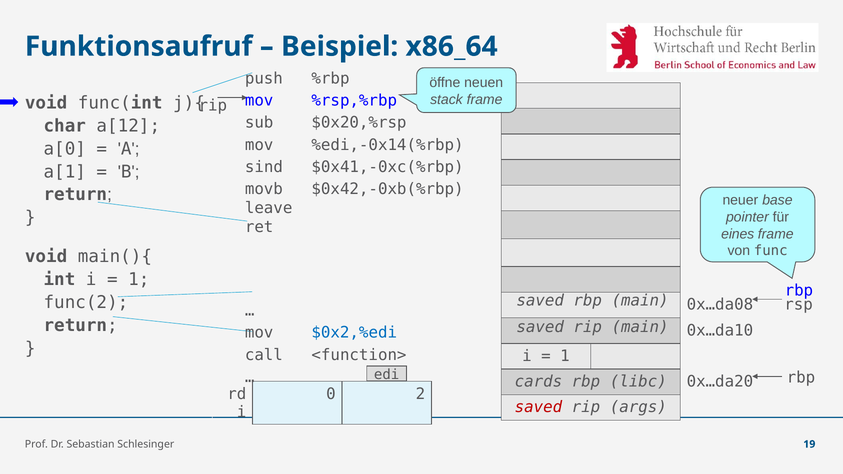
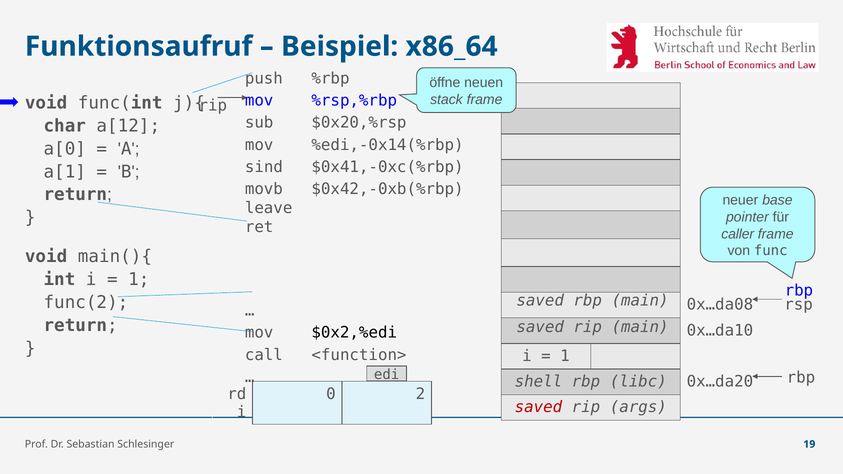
eines: eines -> caller
$0x2,%edi colour: blue -> black
cards: cards -> shell
